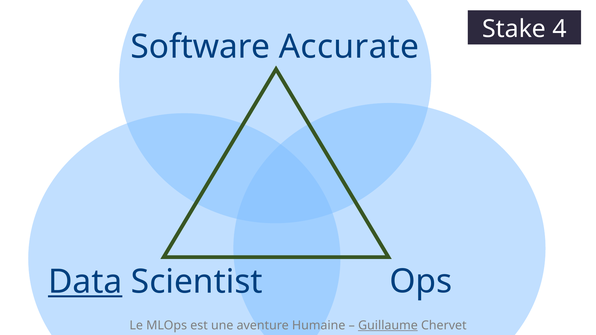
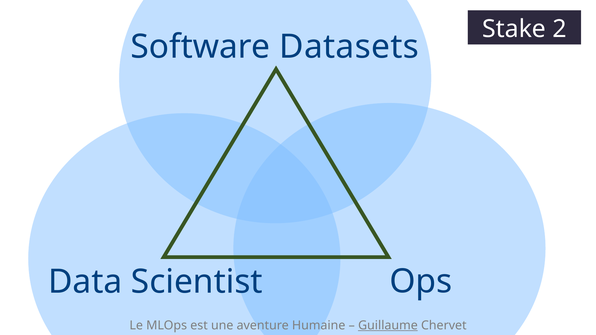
4: 4 -> 2
Accurate: Accurate -> Datasets
Data underline: present -> none
